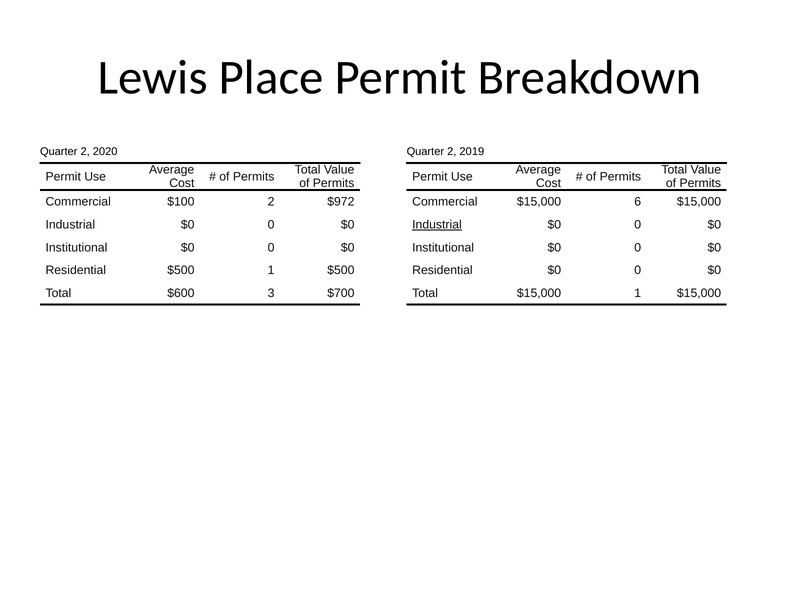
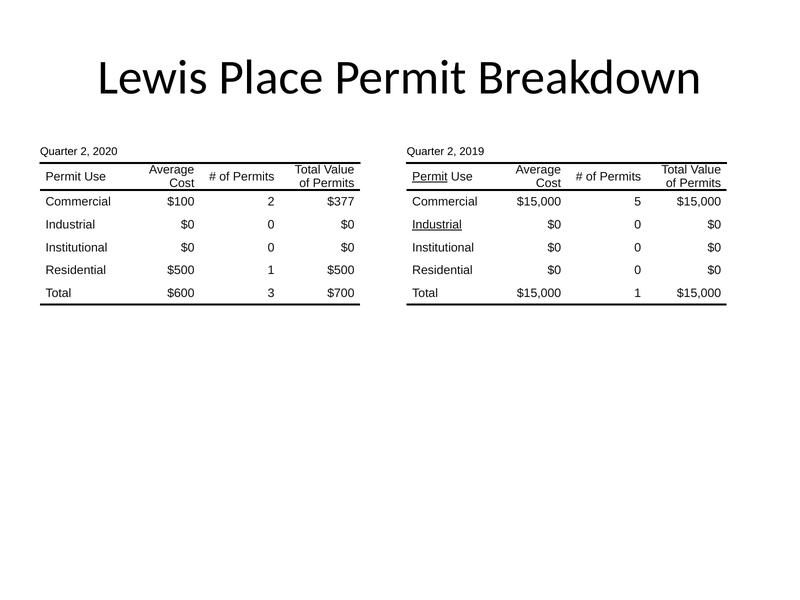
Permit at (430, 177) underline: none -> present
$972: $972 -> $377
6: 6 -> 5
